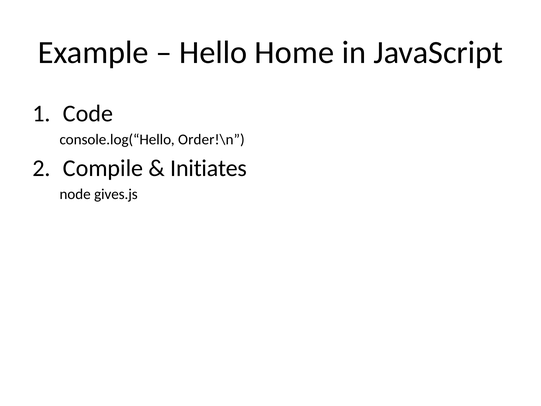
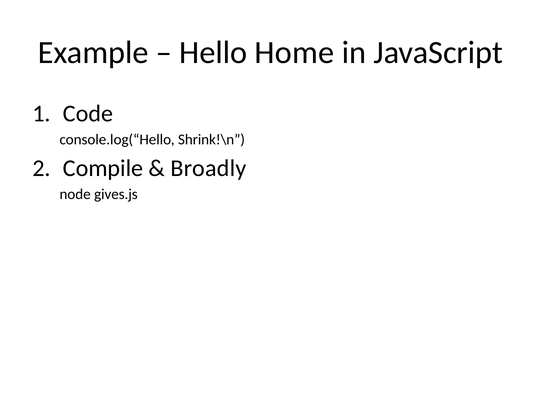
Order!\n: Order!\n -> Shrink!\n
Initiates: Initiates -> Broadly
